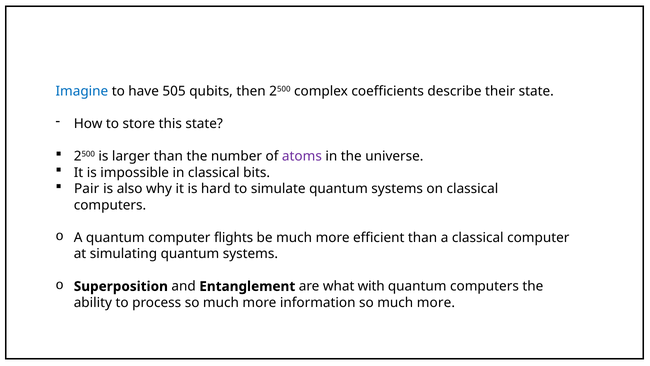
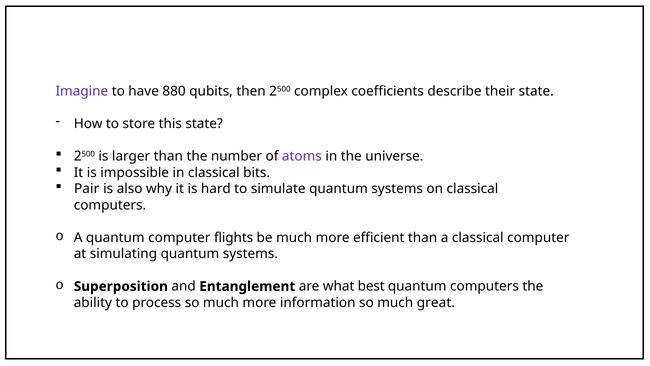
Imagine colour: blue -> purple
505: 505 -> 880
with: with -> best
information so much more: more -> great
